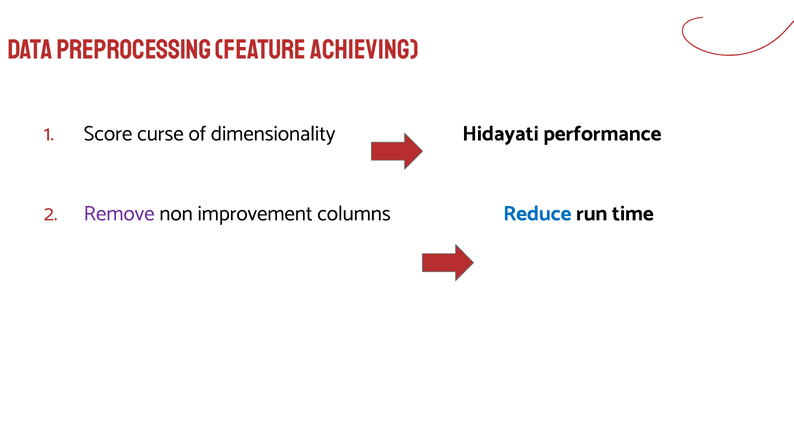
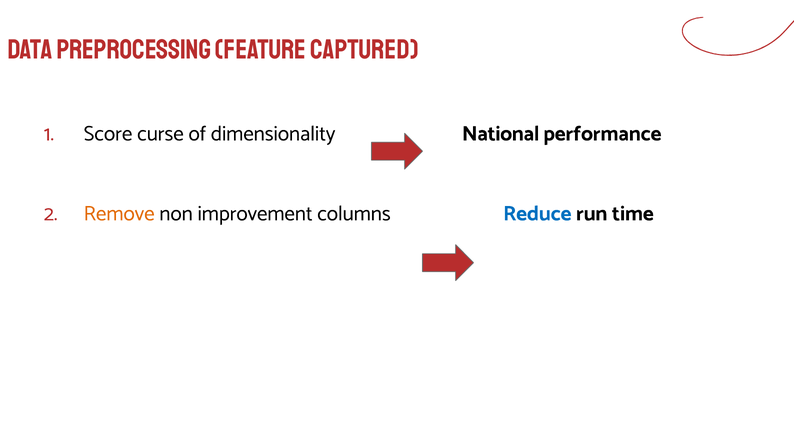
achieving: achieving -> captured
Hidayati: Hidayati -> National
Remove colour: purple -> orange
